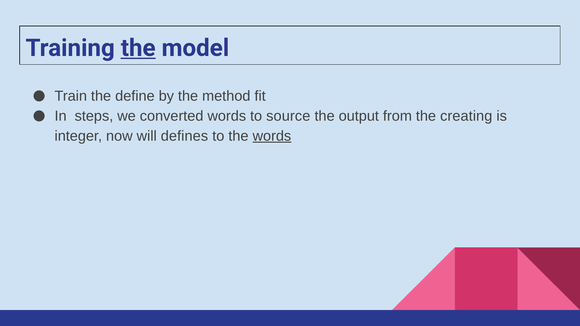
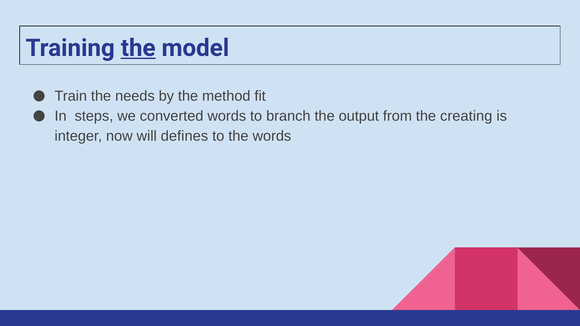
define: define -> needs
source: source -> branch
words at (272, 136) underline: present -> none
